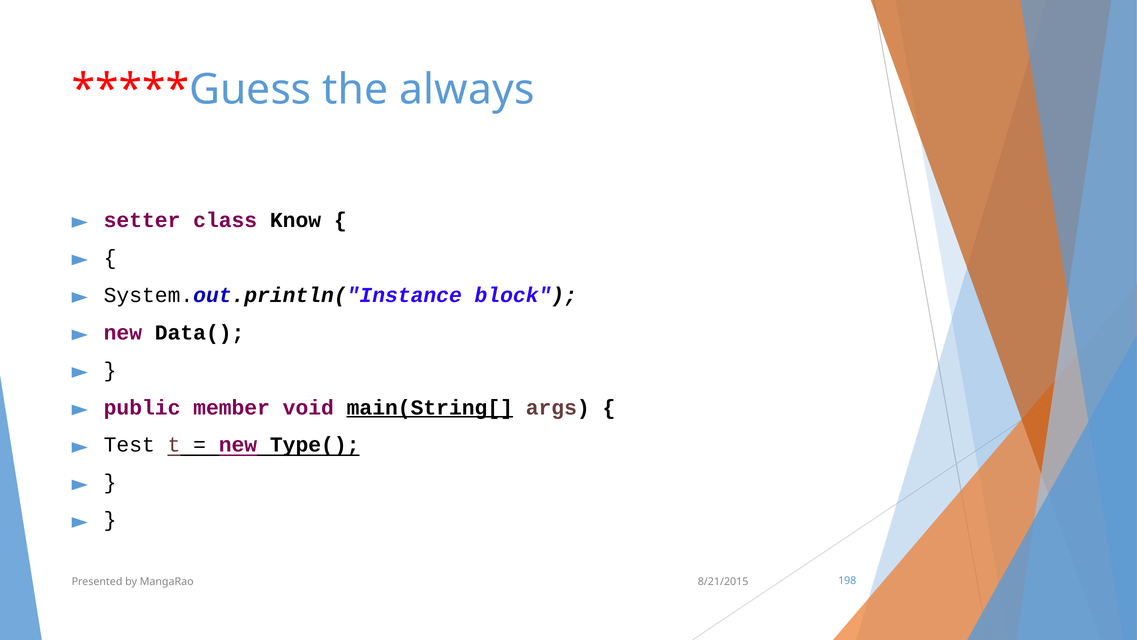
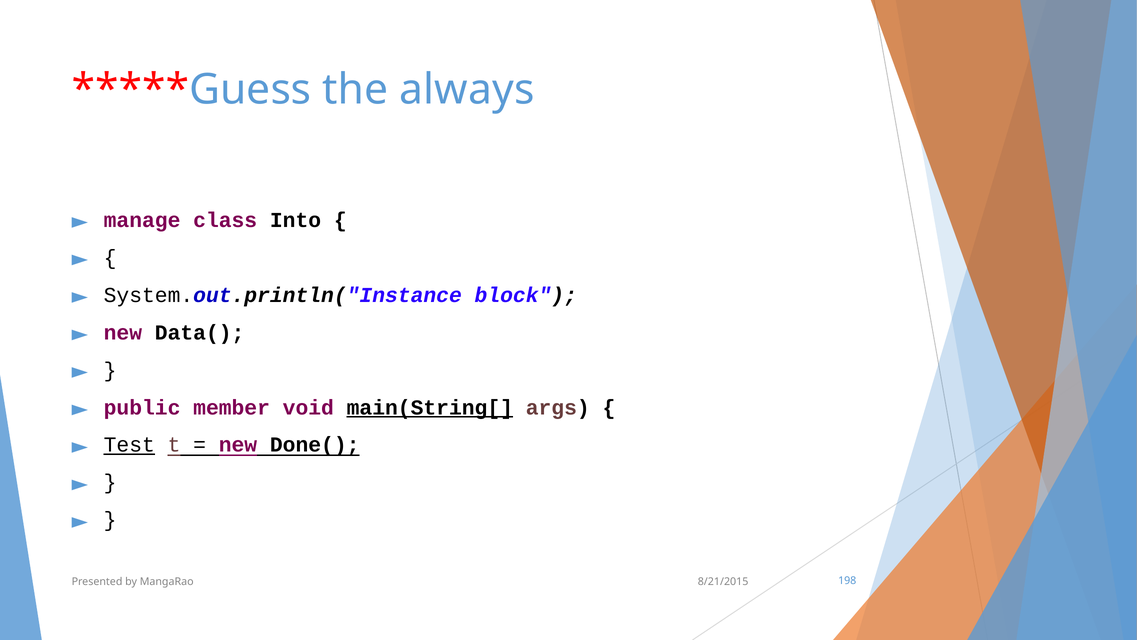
setter: setter -> manage
Know: Know -> Into
Test underline: none -> present
Type(: Type( -> Done(
